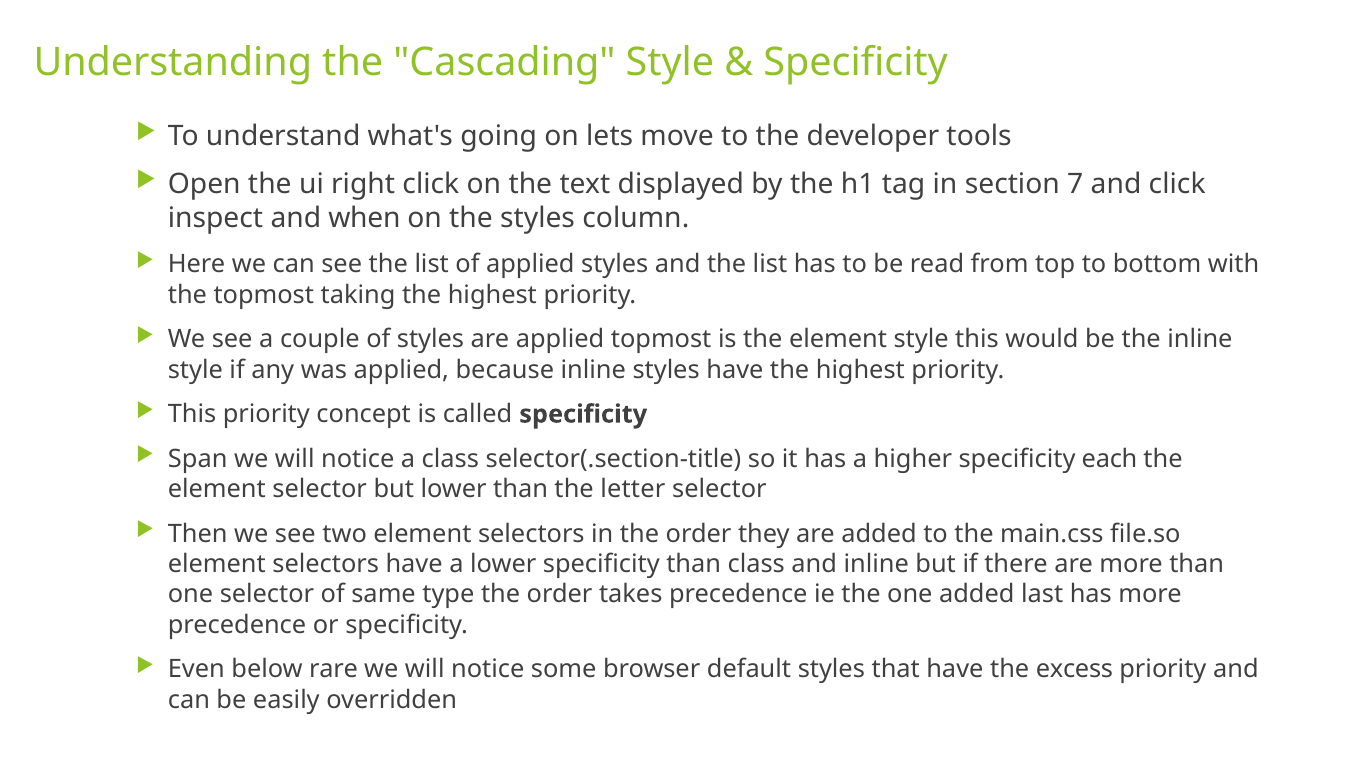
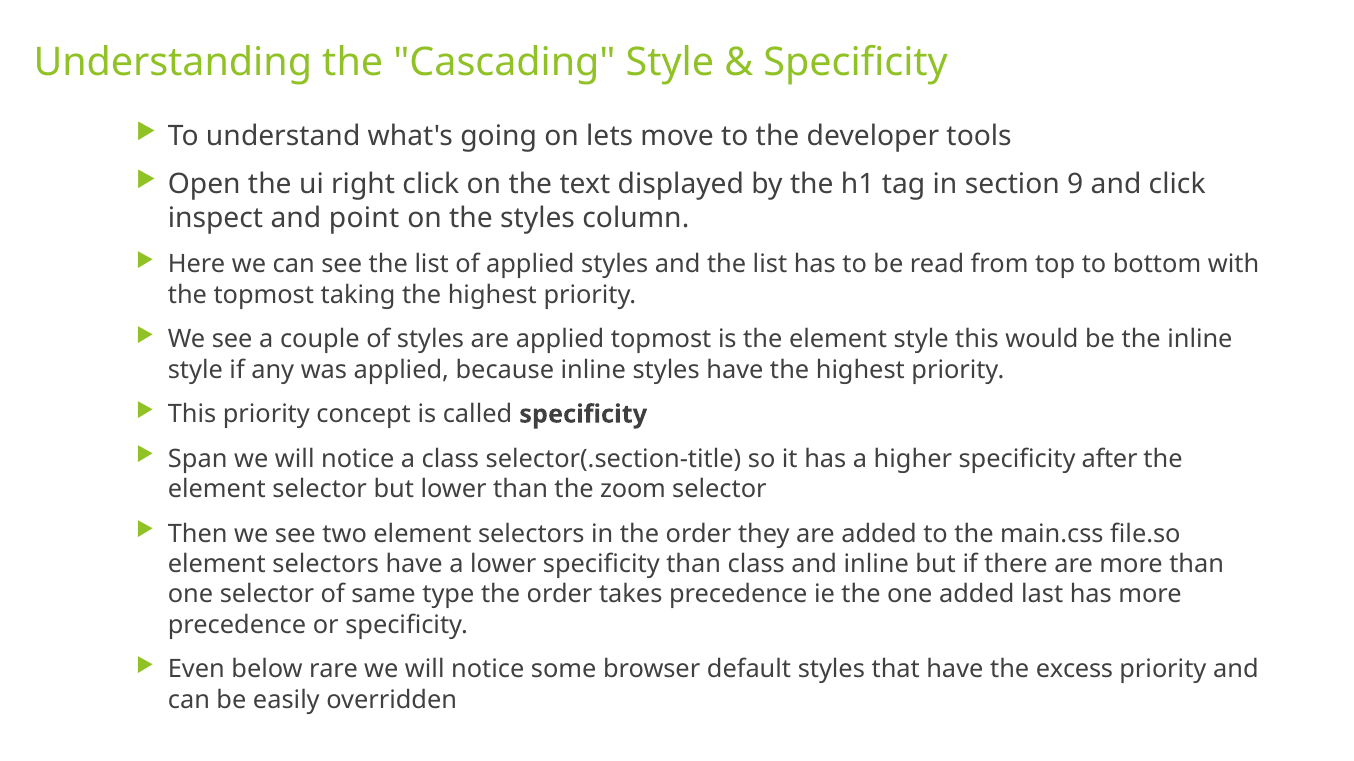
7: 7 -> 9
when: when -> point
each: each -> after
letter: letter -> zoom
